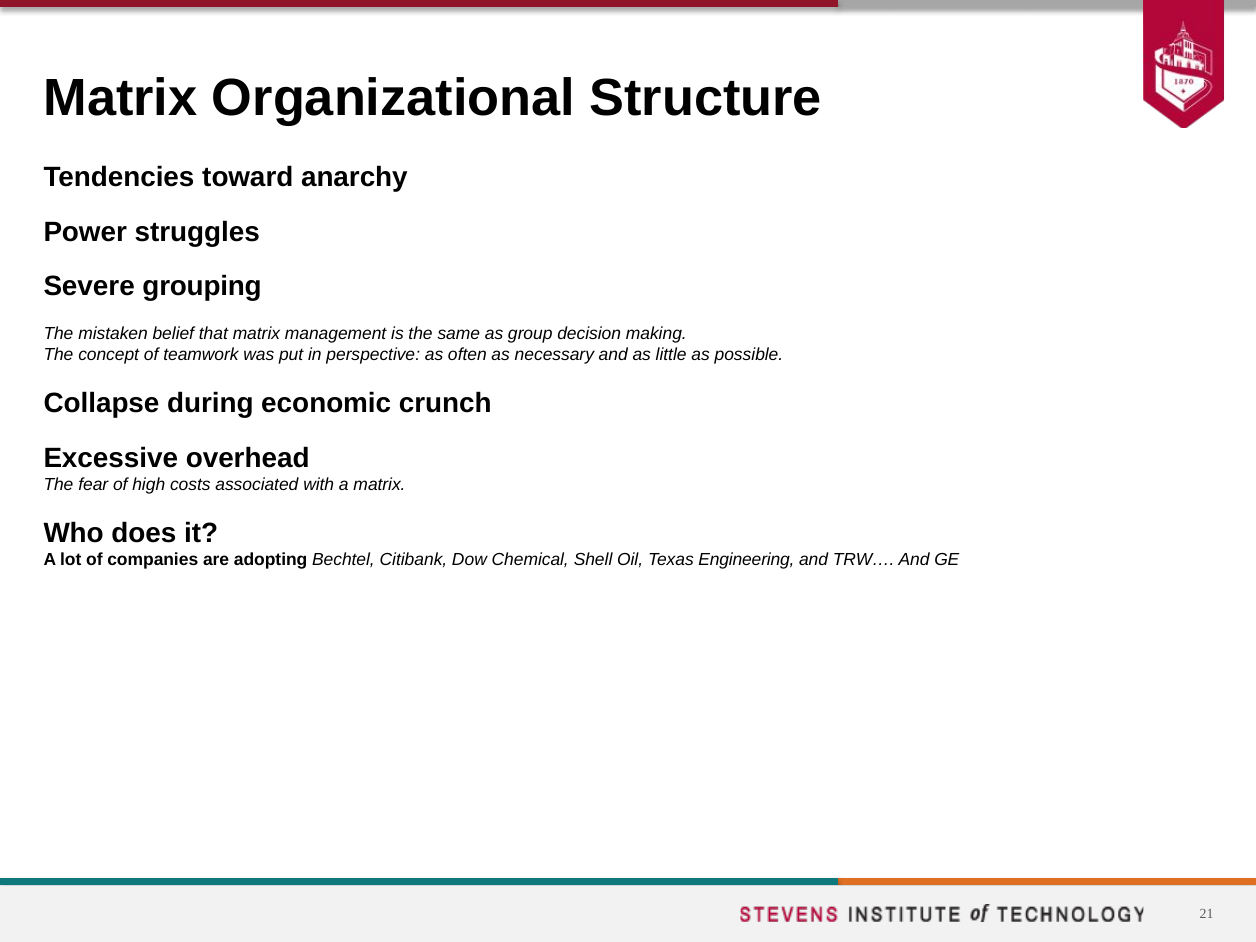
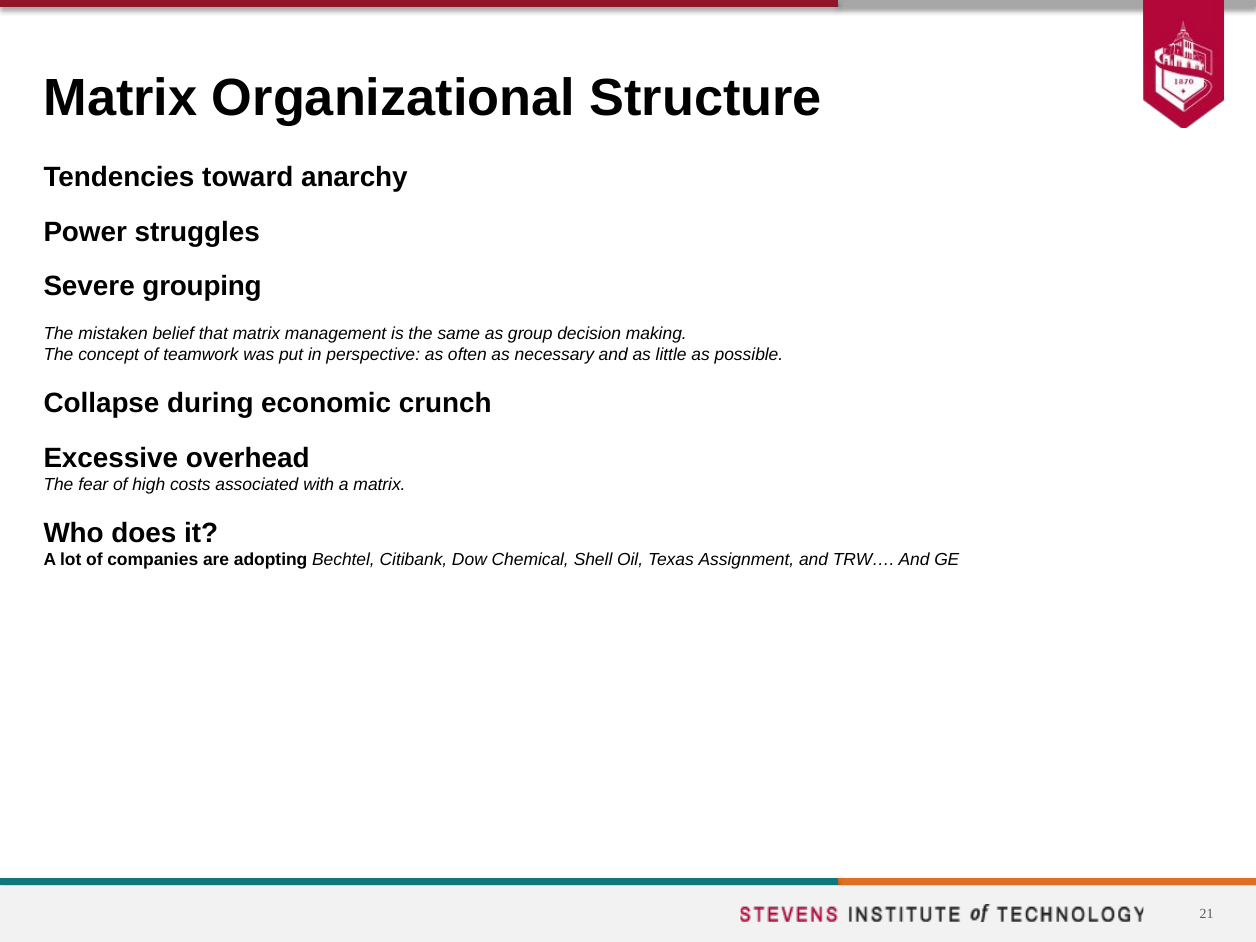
Engineering: Engineering -> Assignment
